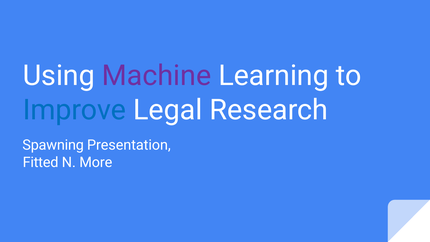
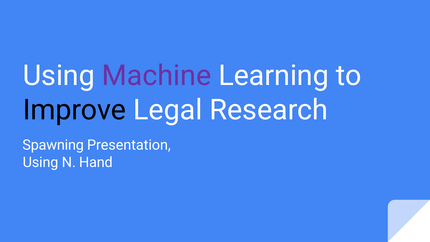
Improve colour: blue -> black
Fitted at (41, 162): Fitted -> Using
More: More -> Hand
